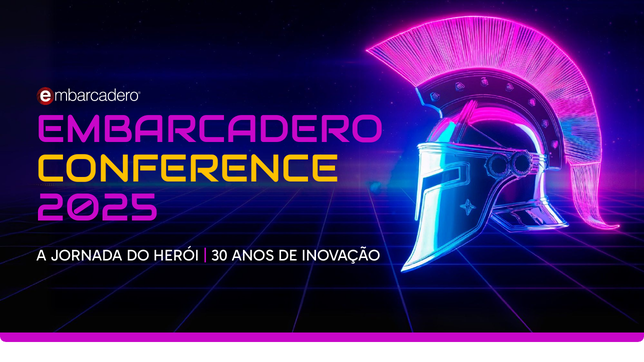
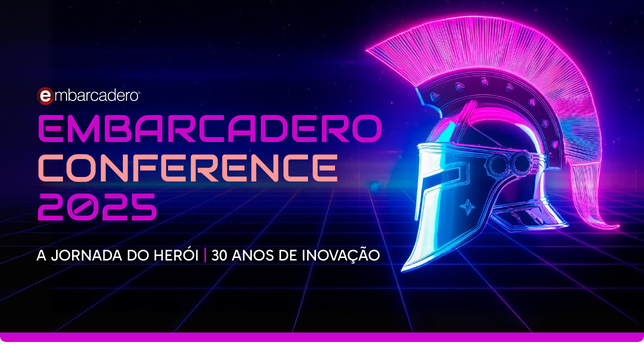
CONFERENCE colour: yellow -> pink
